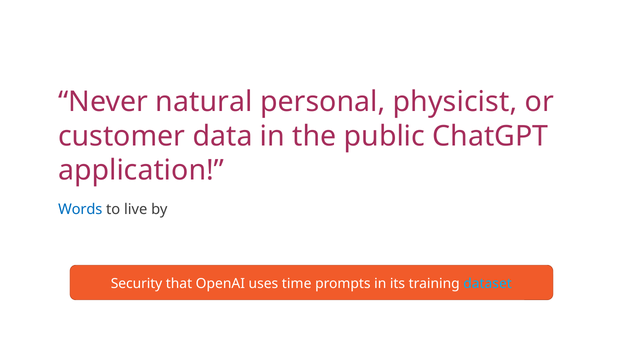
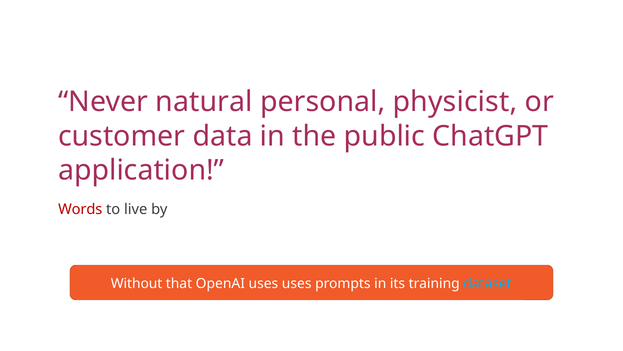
Words colour: blue -> red
Security: Security -> Without
uses time: time -> uses
